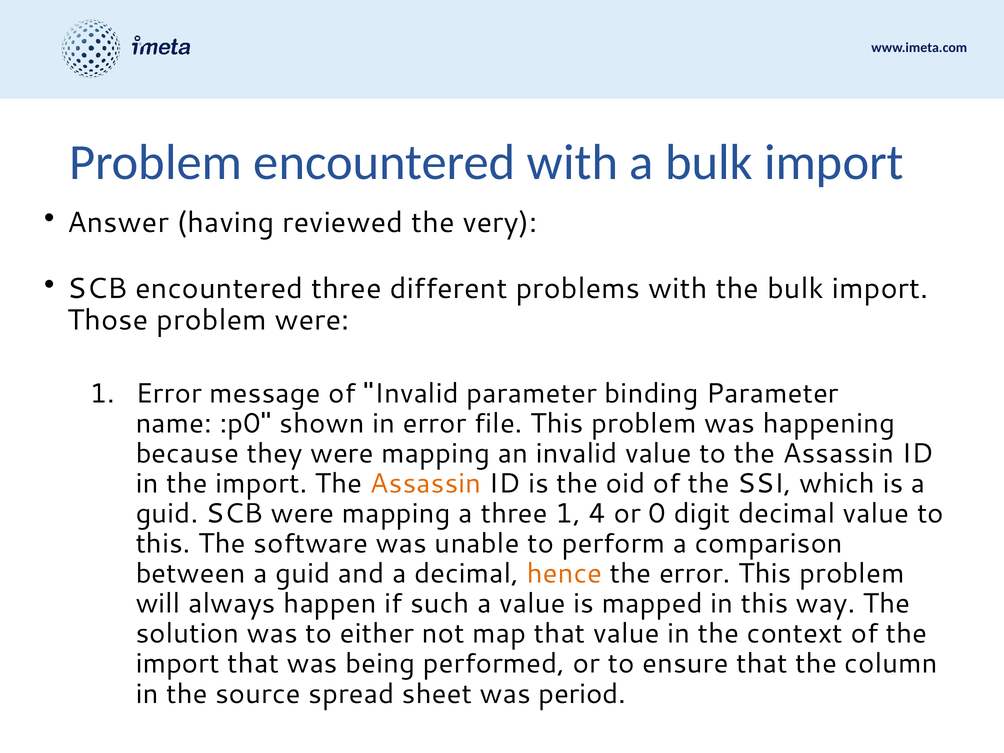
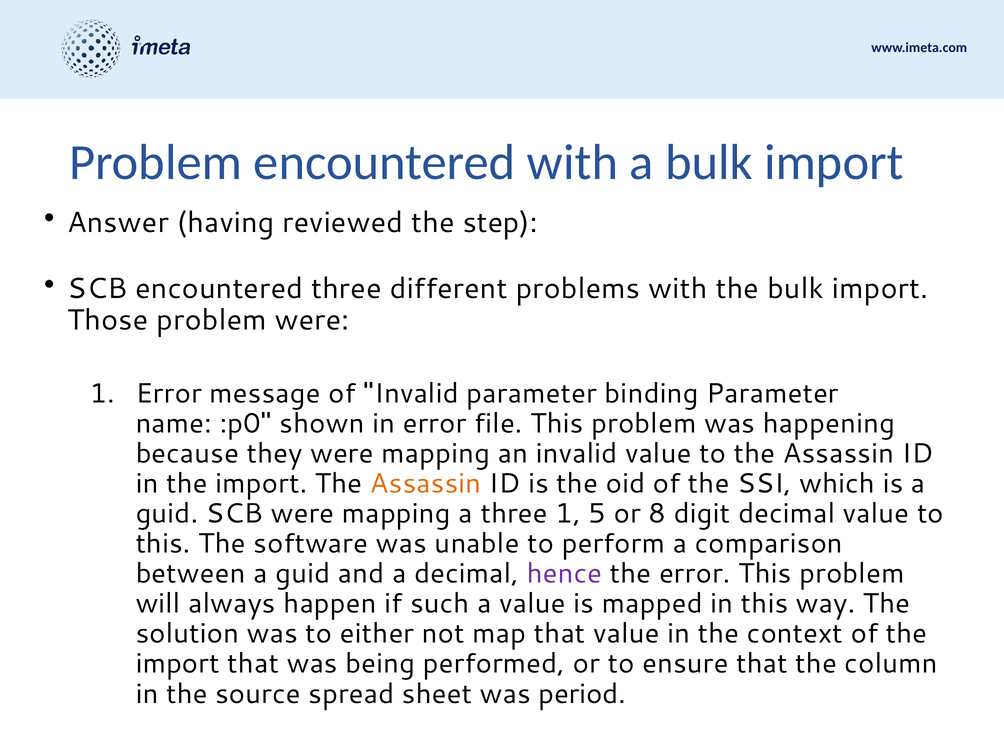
very: very -> step
4: 4 -> 5
0: 0 -> 8
hence colour: orange -> purple
